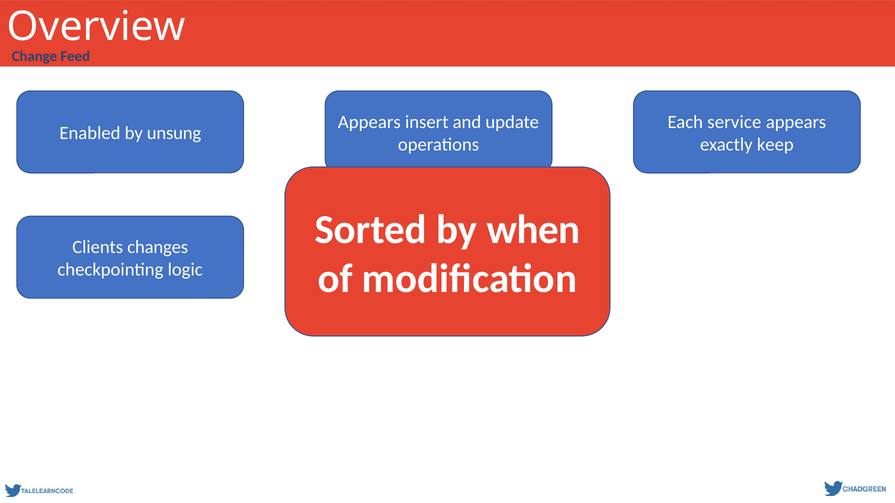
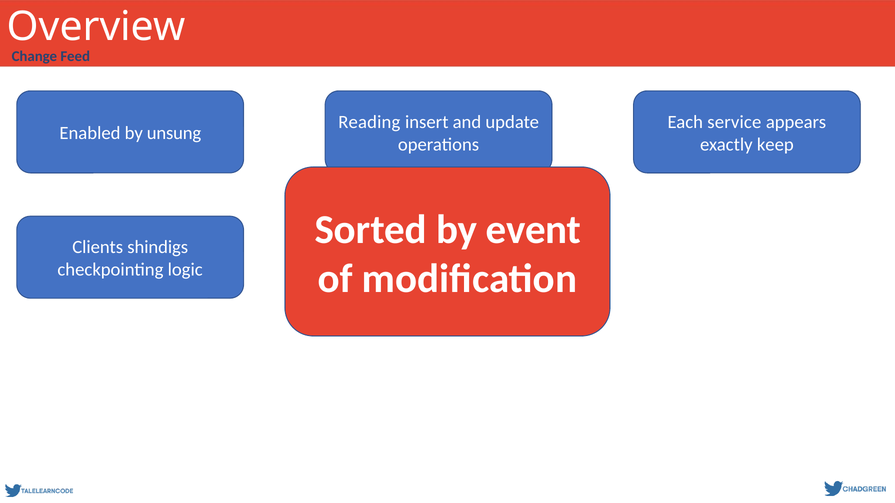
Appears at (369, 122): Appears -> Reading
when: when -> event
changes: changes -> shindigs
